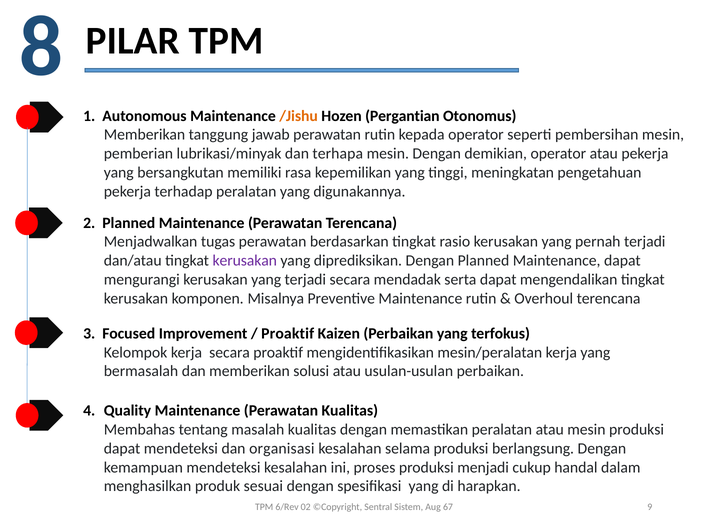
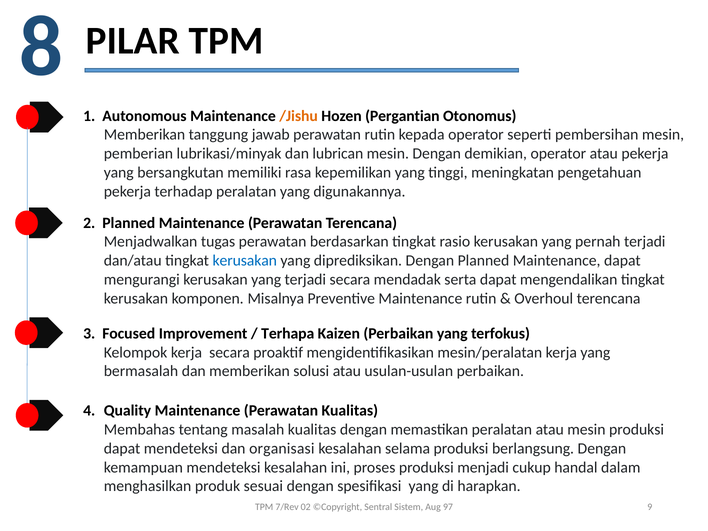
terhapa: terhapa -> lubrican
kerusakan at (245, 261) colour: purple -> blue
Proaktif at (288, 334): Proaktif -> Terhapa
6/Rev: 6/Rev -> 7/Rev
67: 67 -> 97
